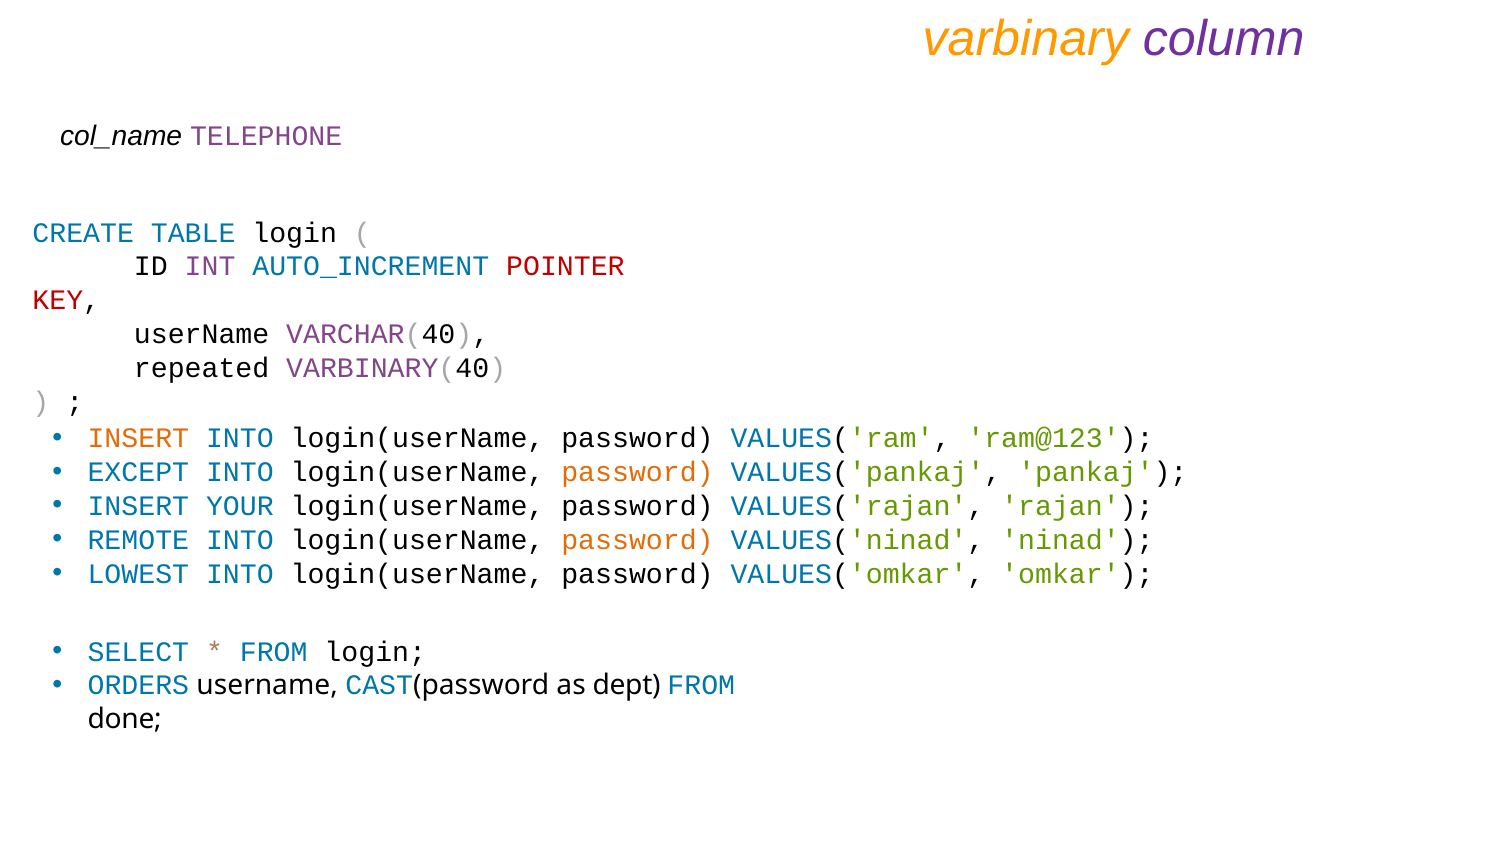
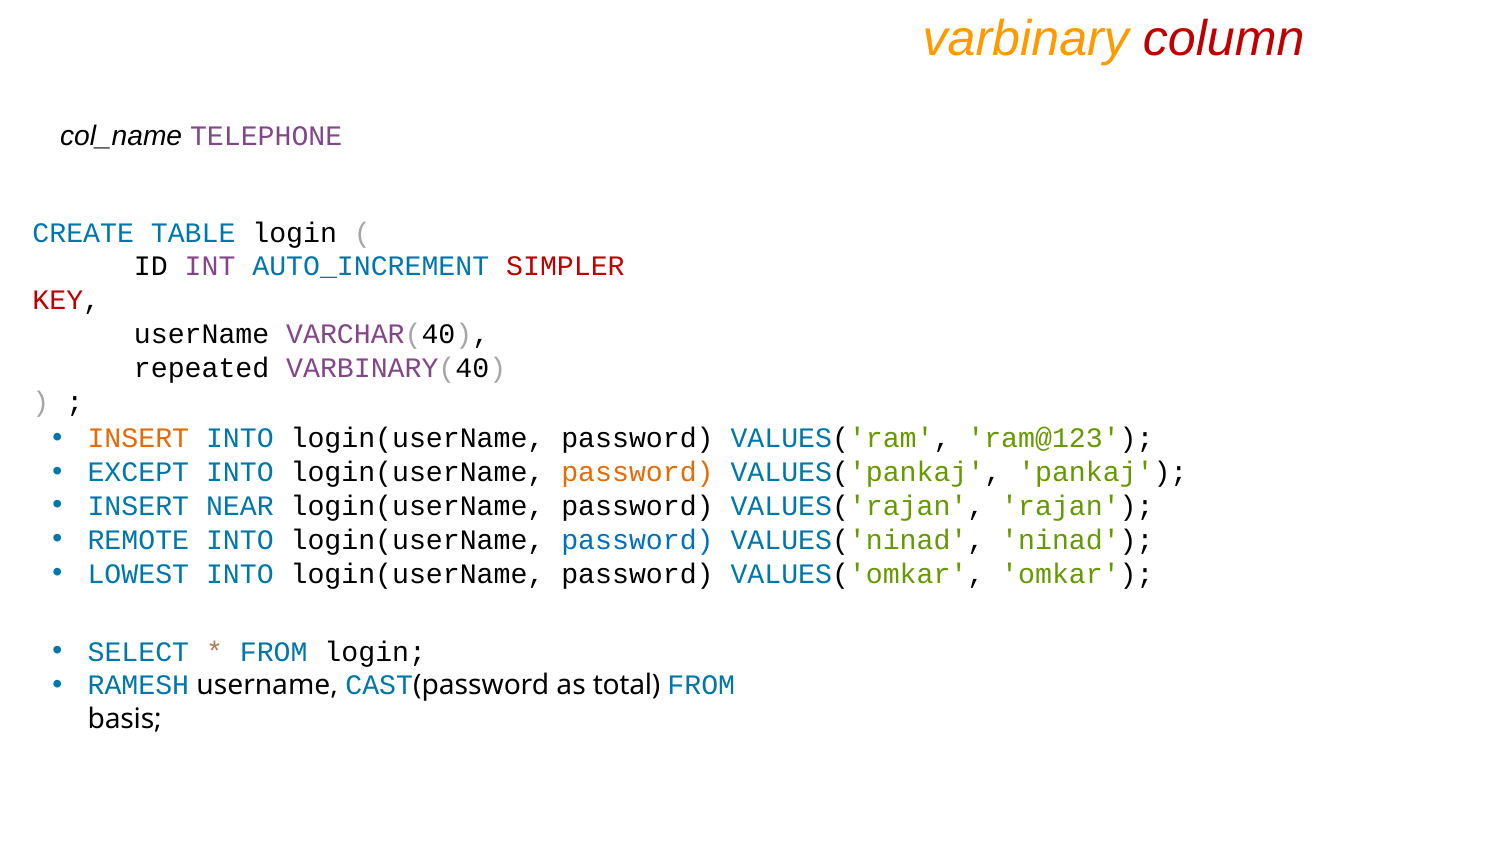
column colour: purple -> red
POINTER: POINTER -> SIMPLER
YOUR: YOUR -> NEAR
password at (637, 540) colour: orange -> blue
ORDERS: ORDERS -> RAMESH
dept: dept -> total
done: done -> basis
